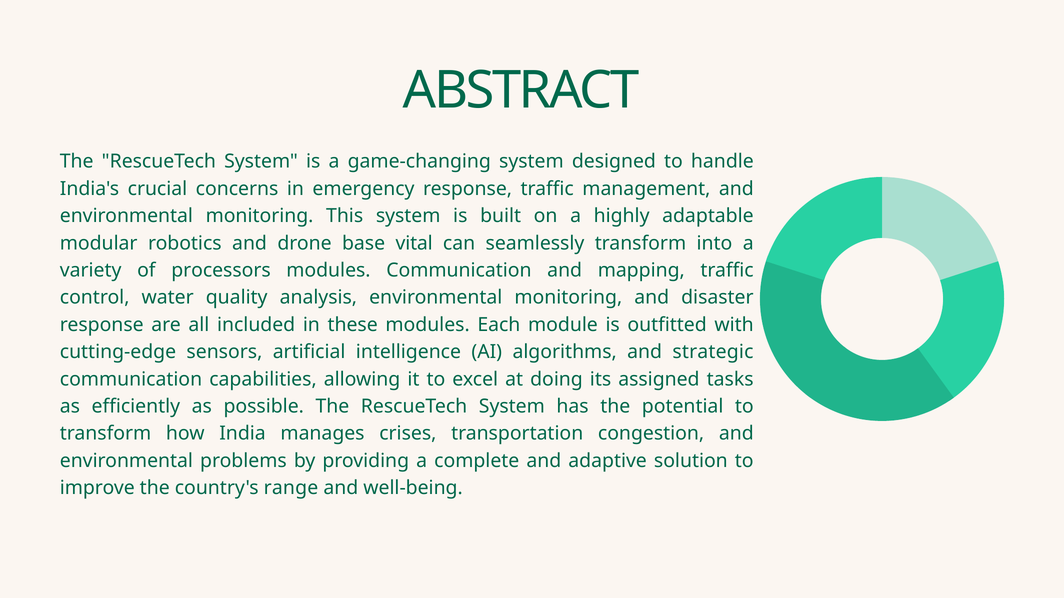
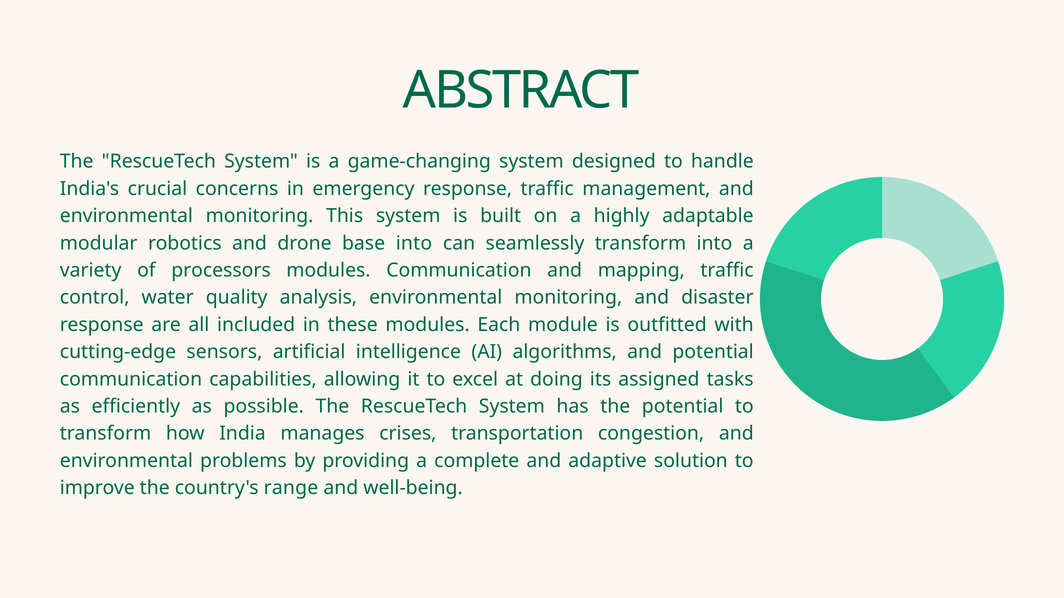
base vital: vital -> into
and strategic: strategic -> potential
